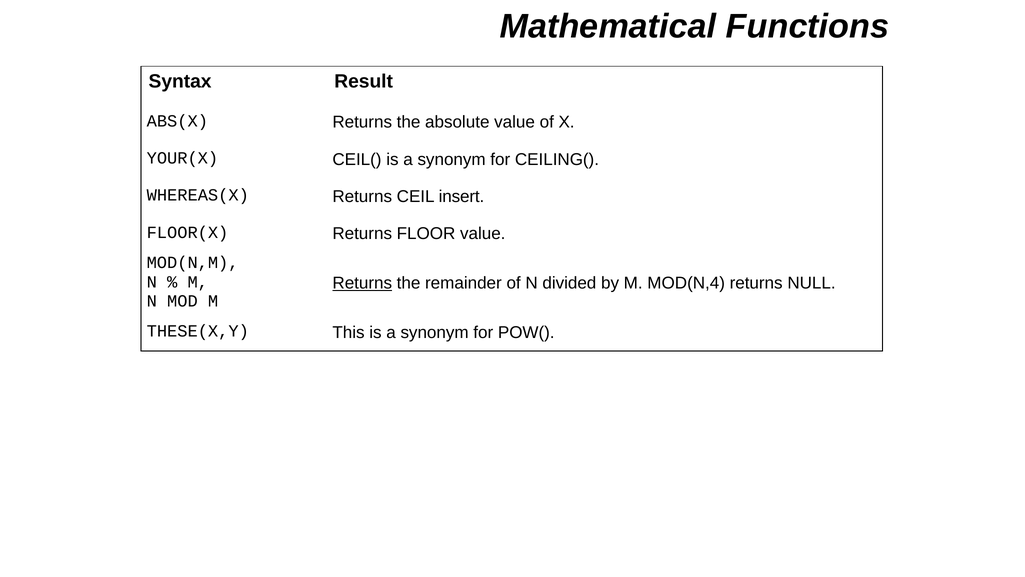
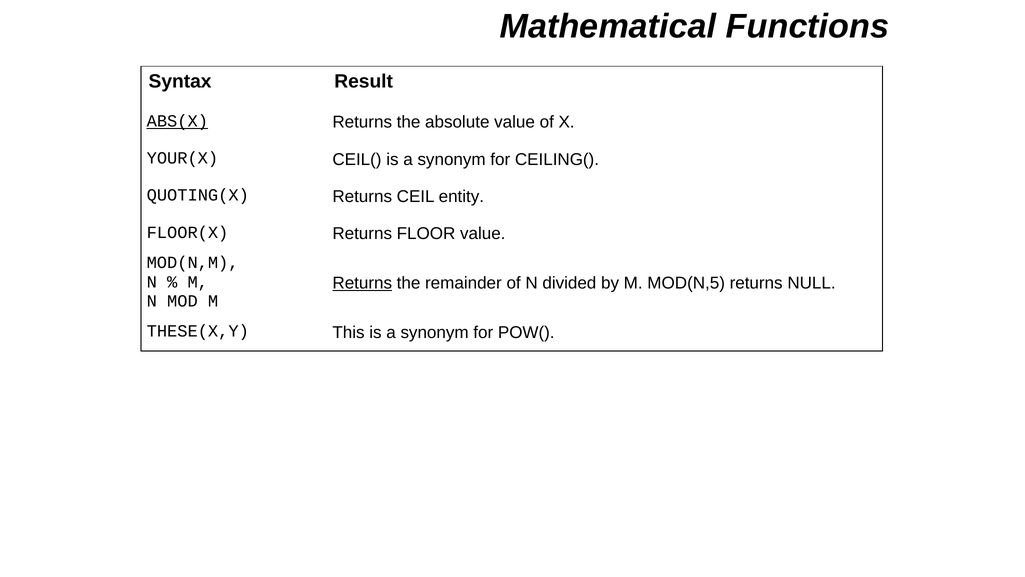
ABS(X underline: none -> present
WHEREAS(X: WHEREAS(X -> QUOTING(X
insert: insert -> entity
MOD(N,4: MOD(N,4 -> MOD(N,5
